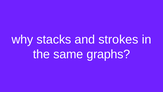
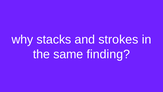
graphs: graphs -> finding
